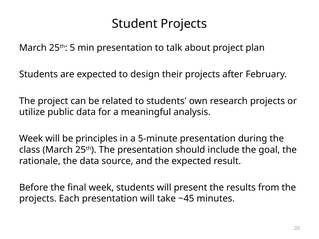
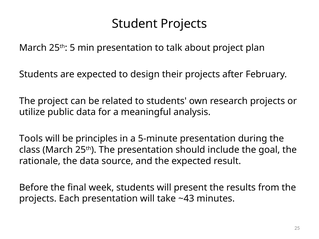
Week at (31, 139): Week -> Tools
~45: ~45 -> ~43
